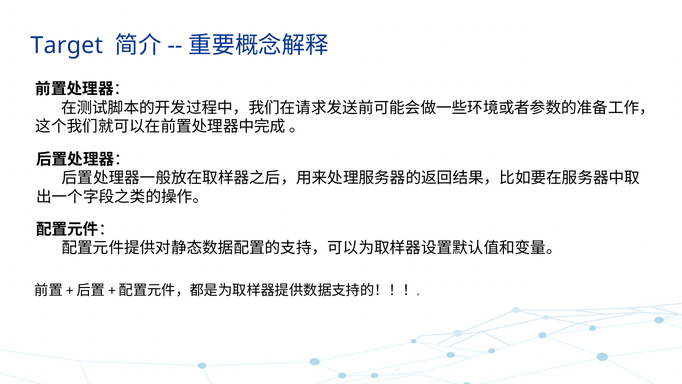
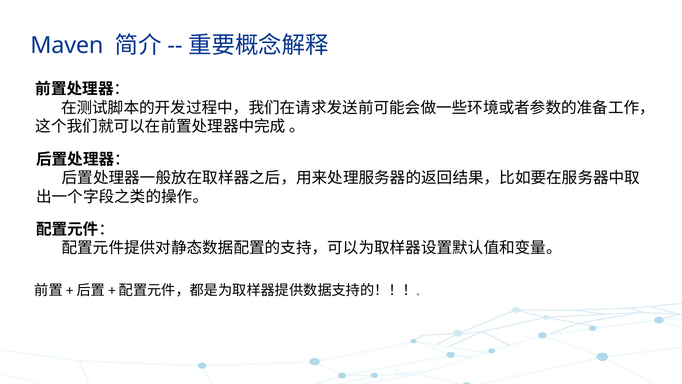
Target: Target -> Maven
